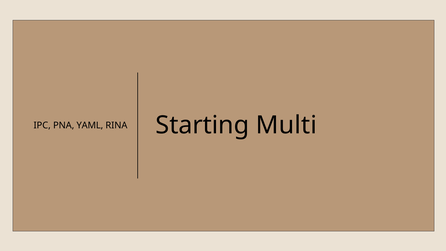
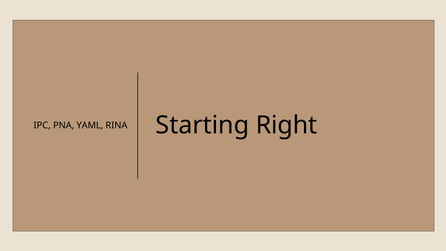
Multi: Multi -> Right
